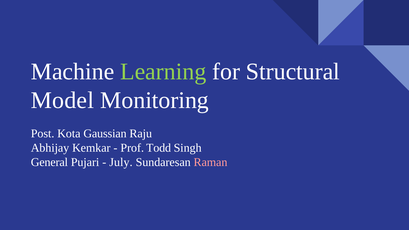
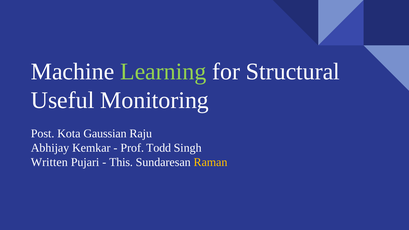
Model: Model -> Useful
General: General -> Written
July: July -> This
Raman colour: pink -> yellow
